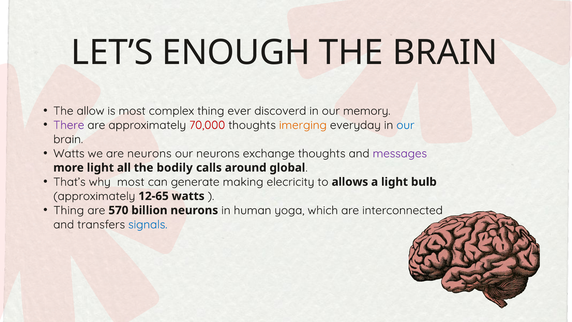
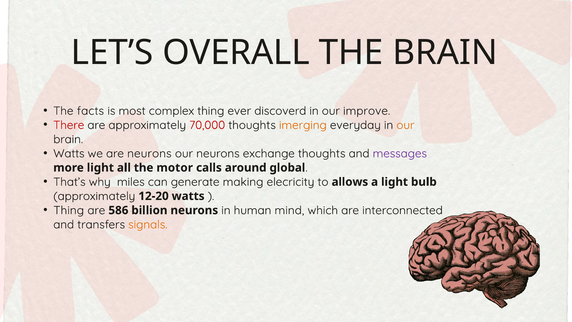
ENOUGH: ENOUGH -> OVERALL
allow: allow -> facts
memory: memory -> improve
There colour: purple -> red
our at (405, 125) colour: blue -> orange
bodily: bodily -> motor
why most: most -> miles
12-65: 12-65 -> 12-20
570: 570 -> 586
yoga: yoga -> mind
signals colour: blue -> orange
